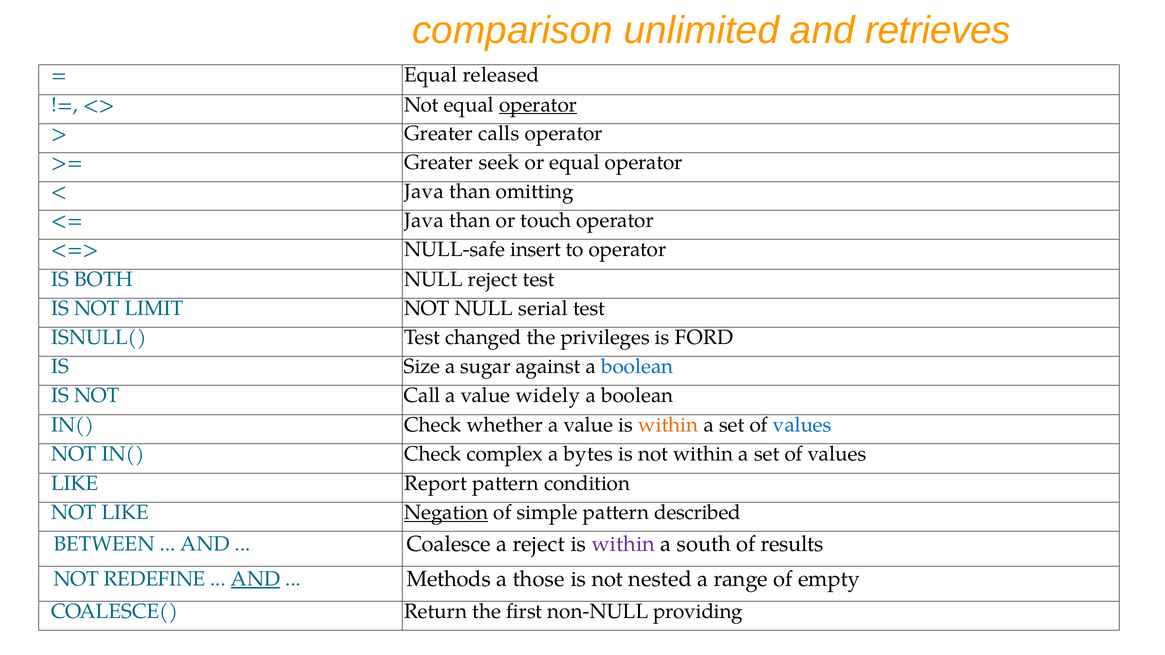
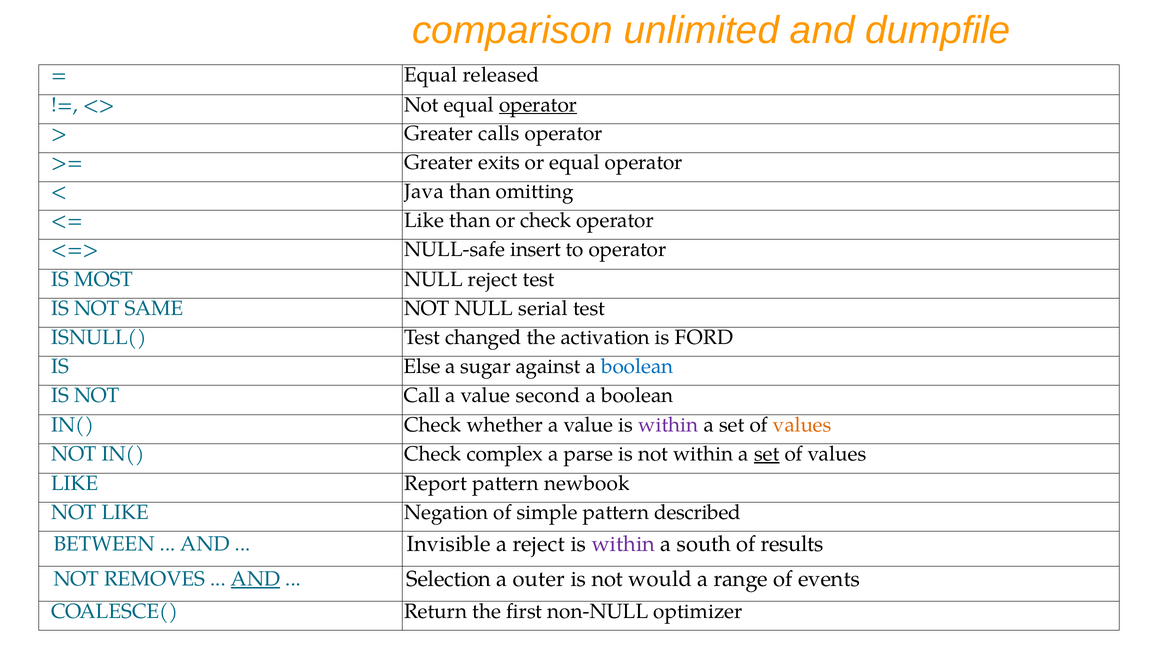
retrieves: retrieves -> dumpfile
seek: seek -> exits
Java at (424, 221): Java -> Like
or touch: touch -> check
BOTH: BOTH -> MOST
LIMIT: LIMIT -> SAME
privileges: privileges -> activation
Size: Size -> Else
widely: widely -> second
within at (668, 425) colour: orange -> purple
values at (802, 425) colour: blue -> orange
bytes: bytes -> parse
set at (767, 454) underline: none -> present
condition: condition -> newbook
Negation underline: present -> none
Coalesce: Coalesce -> Invisible
REDEFINE: REDEFINE -> REMOVES
Methods: Methods -> Selection
those: those -> outer
nested: nested -> would
empty: empty -> events
providing: providing -> optimizer
